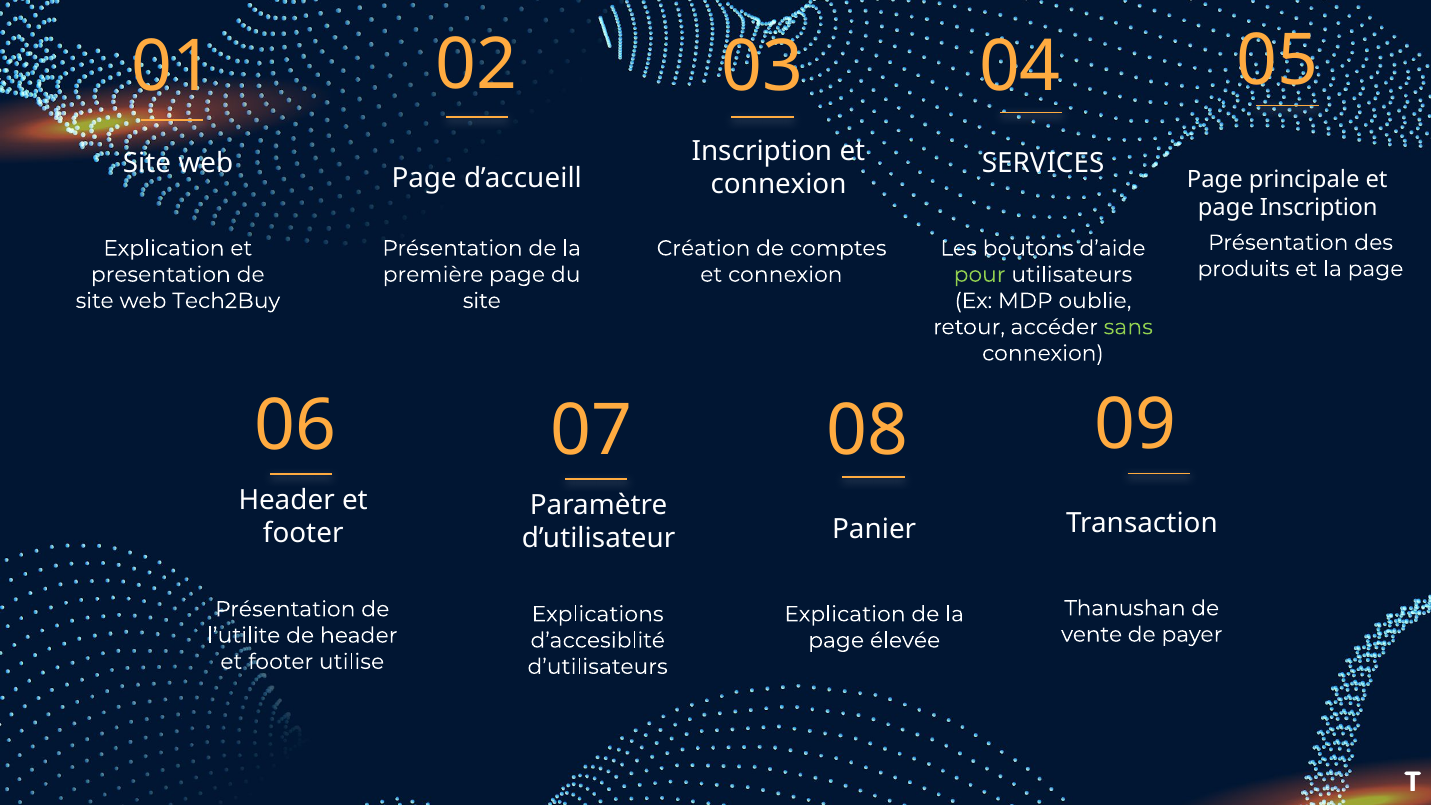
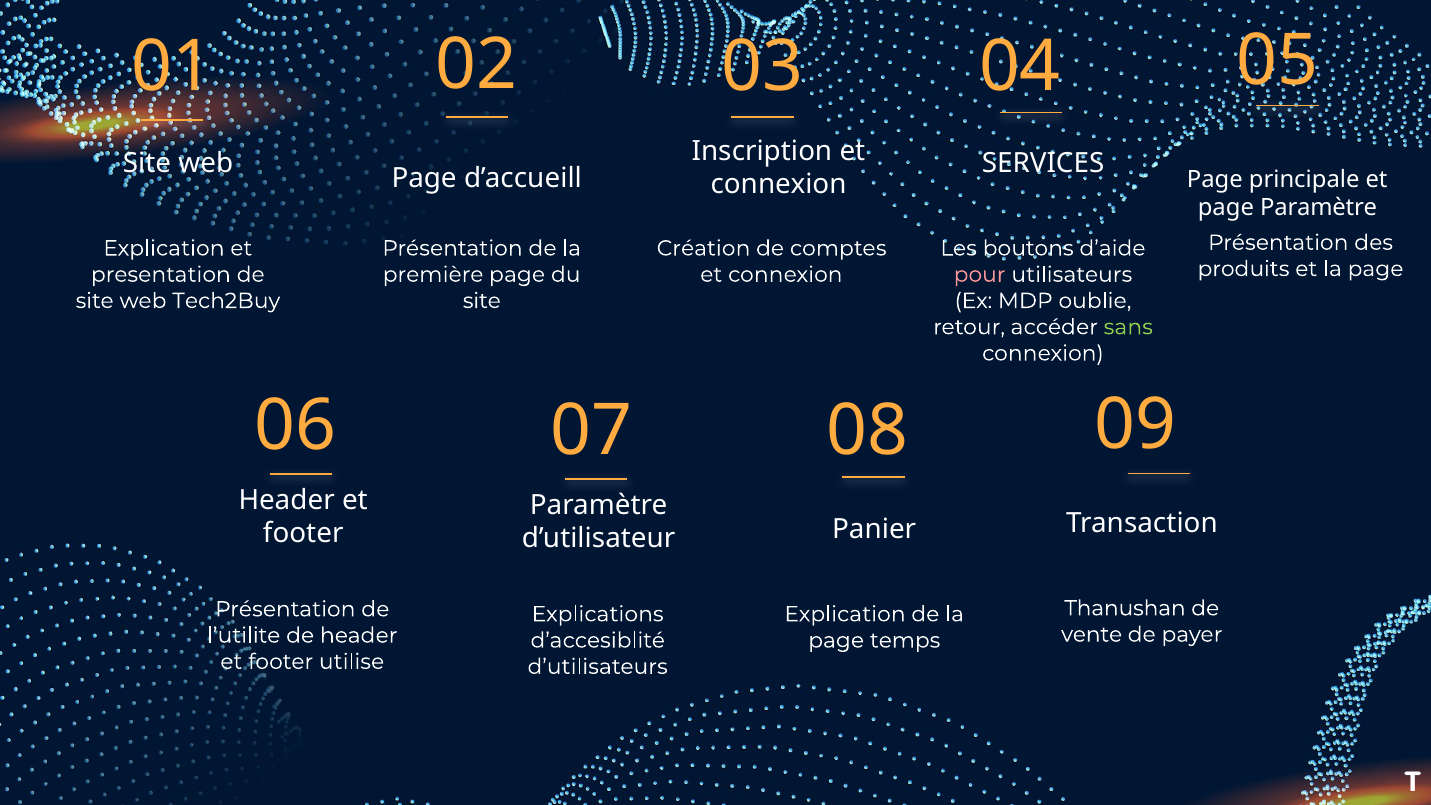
page Inscription: Inscription -> Paramètre
pour colour: light green -> pink
élevée: élevée -> temps
